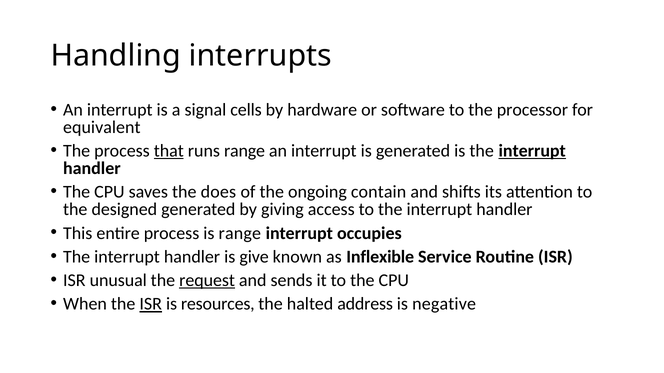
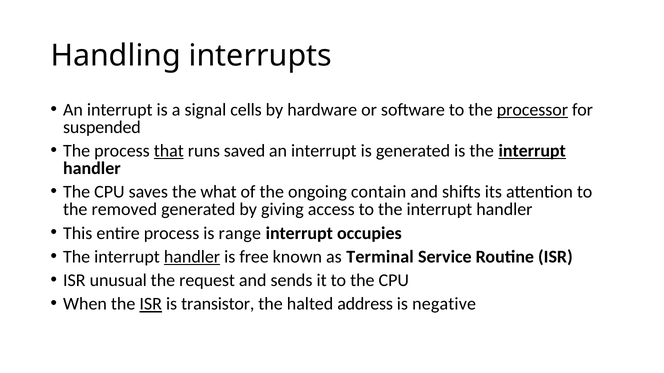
processor underline: none -> present
equivalent: equivalent -> suspended
runs range: range -> saved
does: does -> what
designed: designed -> removed
handler at (192, 257) underline: none -> present
give: give -> free
Inflexible: Inflexible -> Terminal
request underline: present -> none
resources: resources -> transistor
